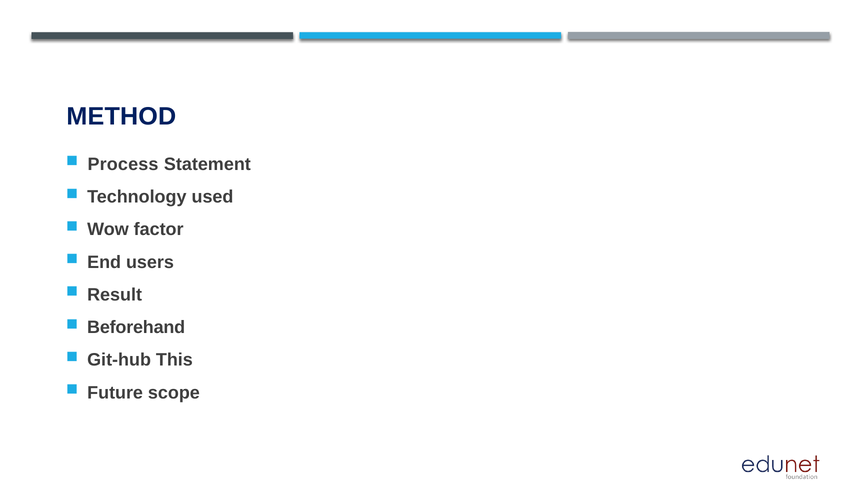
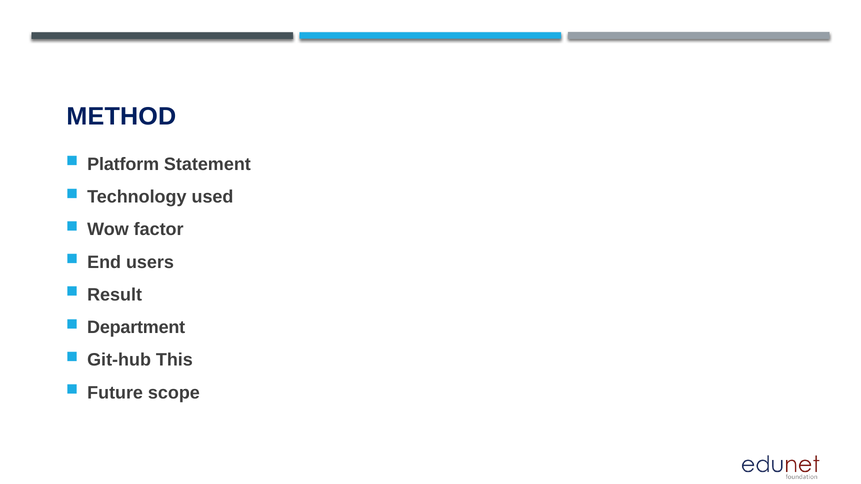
Process: Process -> Platform
Beforehand: Beforehand -> Department
